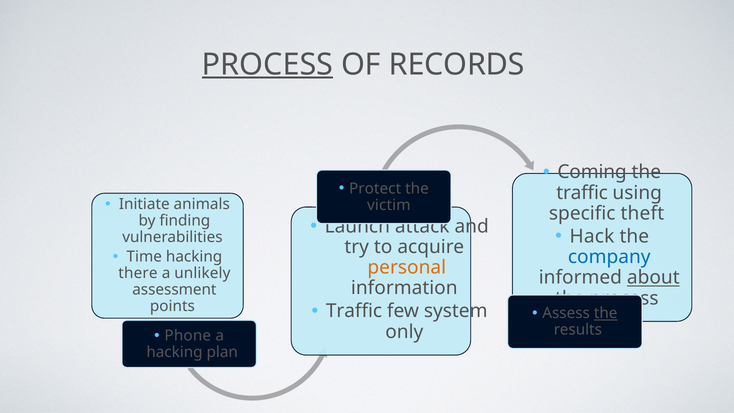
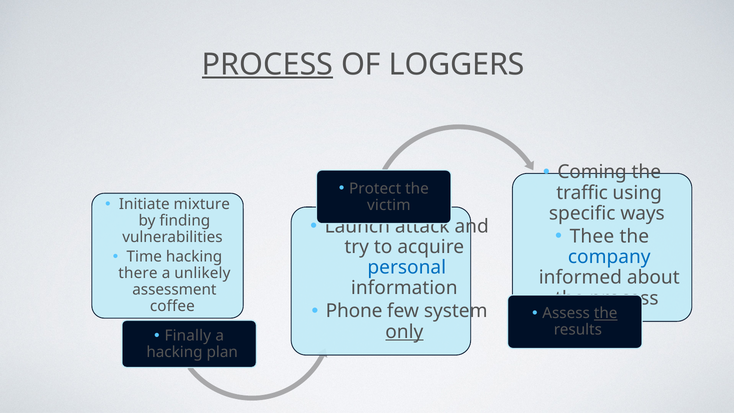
RECORDS: RECORDS -> LOGGERS
animals: animals -> mixture
theft: theft -> ways
Hack: Hack -> Thee
personal colour: orange -> blue
about underline: present -> none
Traffic at (354, 311): Traffic -> Phone
points: points -> coffee
only underline: none -> present
Phone: Phone -> Finally
